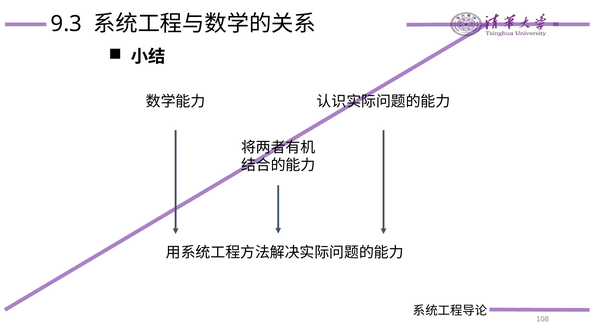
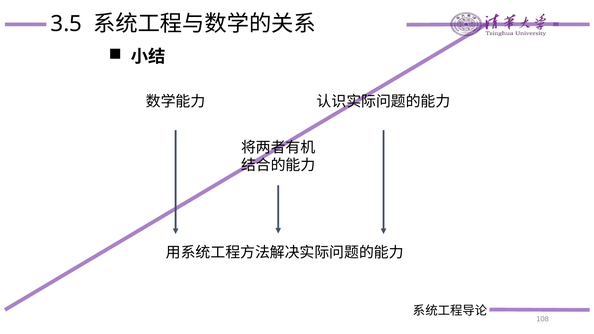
9.3: 9.3 -> 3.5
